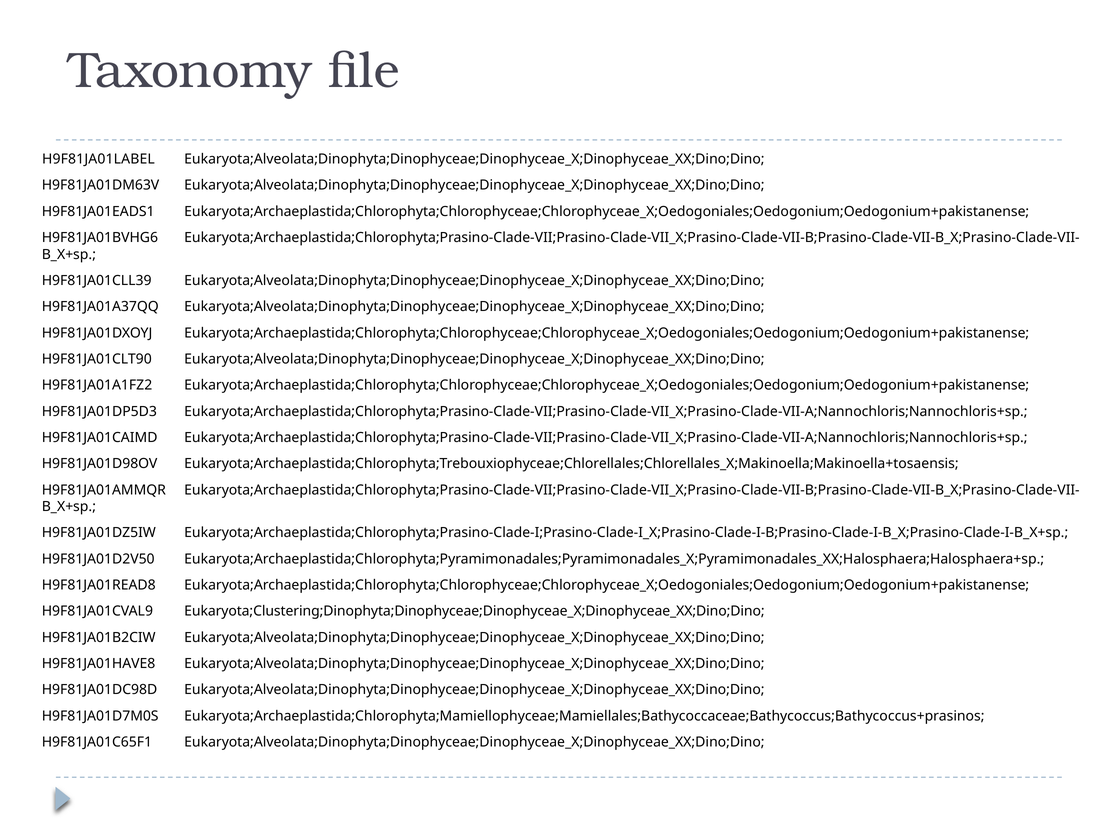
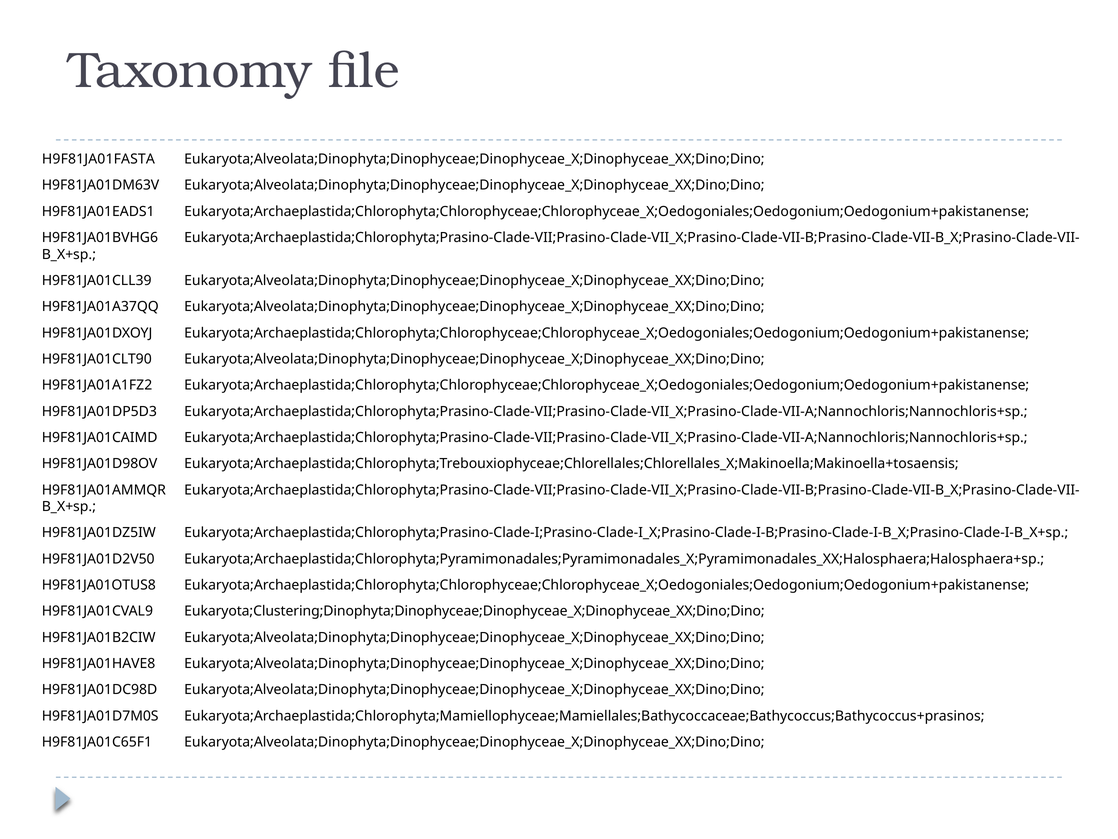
H9F81JA01LABEL: H9F81JA01LABEL -> H9F81JA01FASTA
H9F81JA01READ8: H9F81JA01READ8 -> H9F81JA01OTUS8
